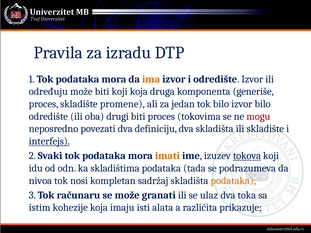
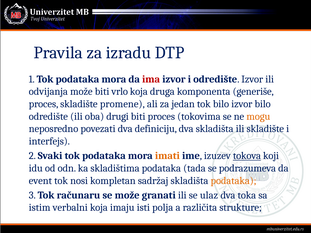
ima colour: orange -> red
određuju: određuju -> odvijanja
biti koji: koji -> vrlo
mogu colour: red -> orange
interfejs underline: present -> none
nivoa: nivoa -> event
kohezije: kohezije -> verbalni
alata: alata -> polja
prikazuje: prikazuje -> strukture
